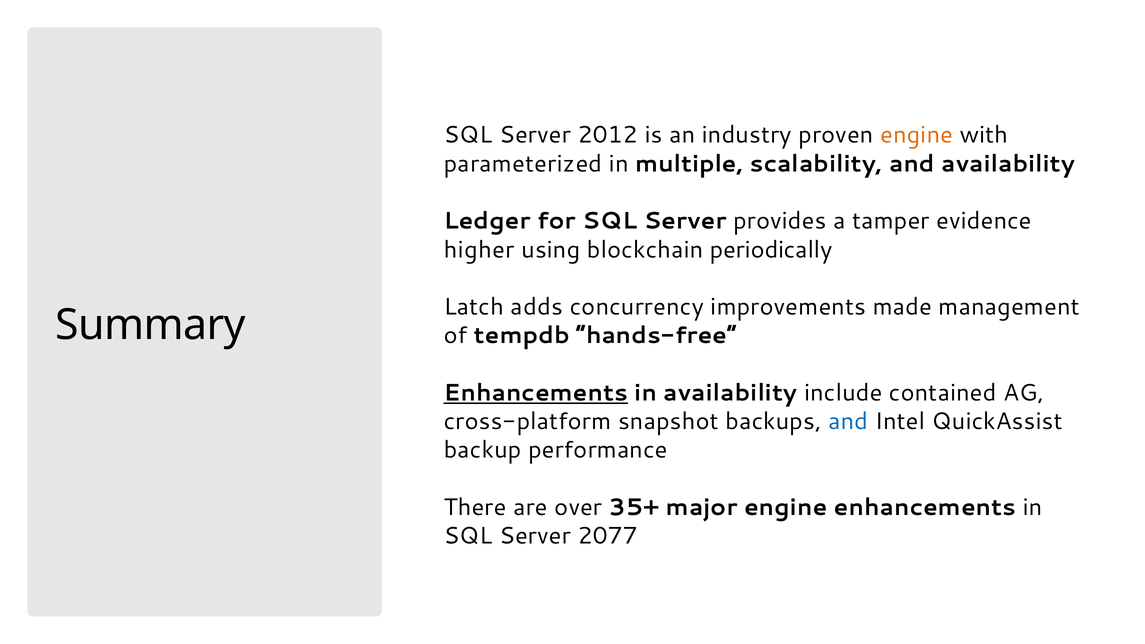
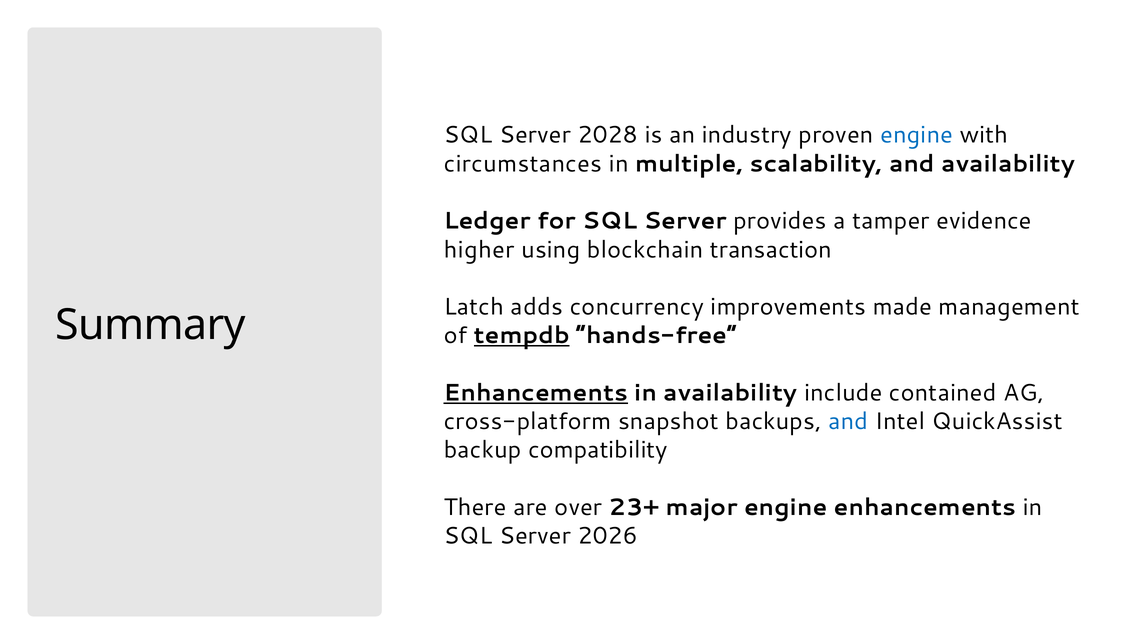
2012: 2012 -> 2028
engine at (917, 135) colour: orange -> blue
parameterized: parameterized -> circumstances
periodically: periodically -> transaction
tempdb underline: none -> present
performance: performance -> compatibility
35+: 35+ -> 23+
2077: 2077 -> 2026
